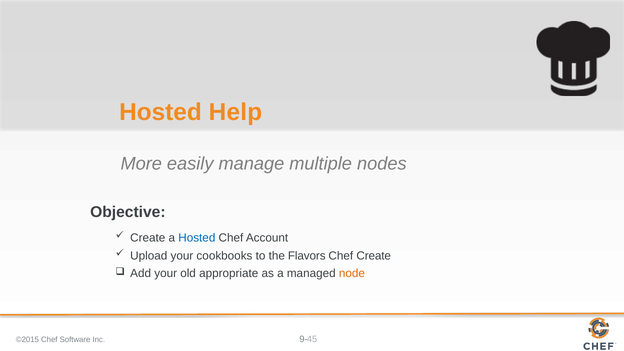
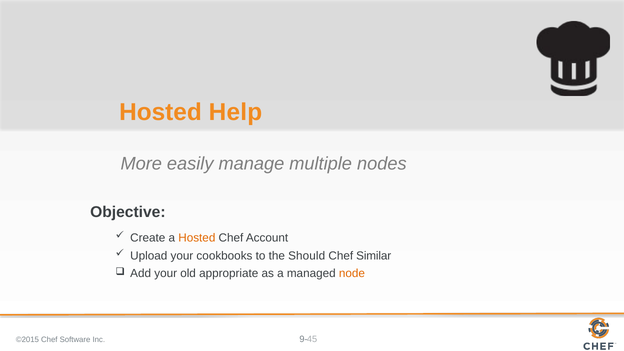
Hosted at (197, 238) colour: blue -> orange
Flavors: Flavors -> Should
Chef Create: Create -> Similar
